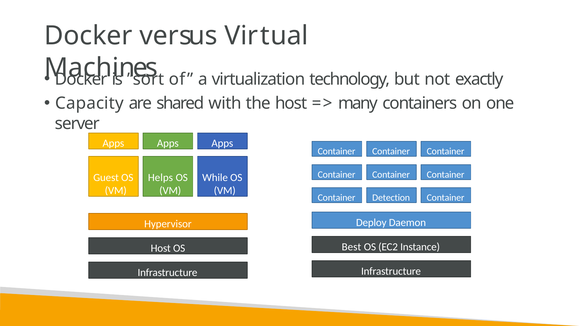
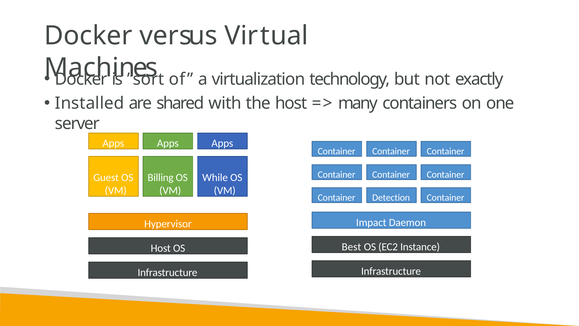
Capacity: Capacity -> Installed
Helps: Helps -> Billing
Deploy: Deploy -> Impact
